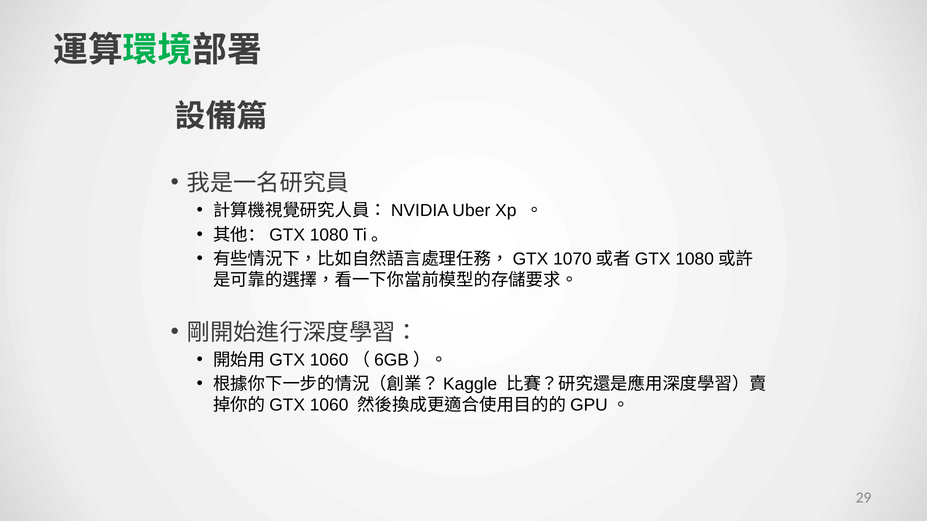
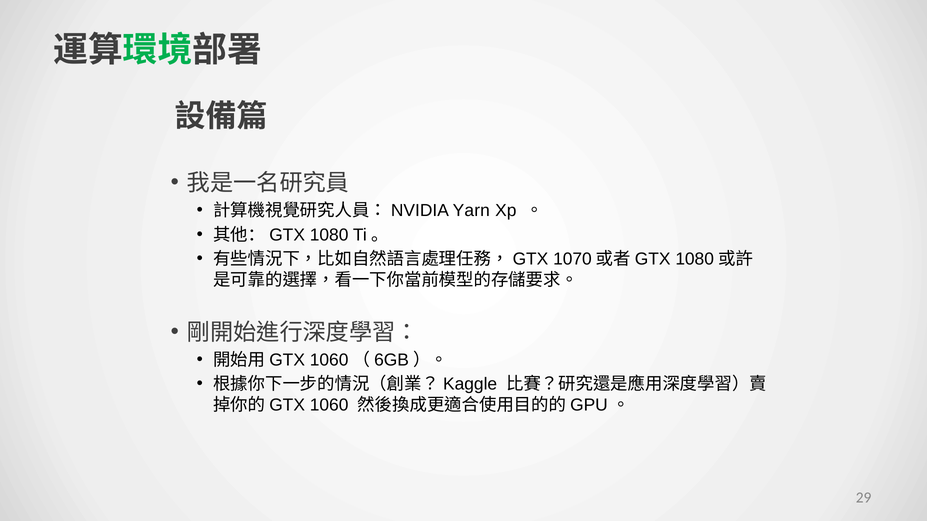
Uber: Uber -> Yarn
